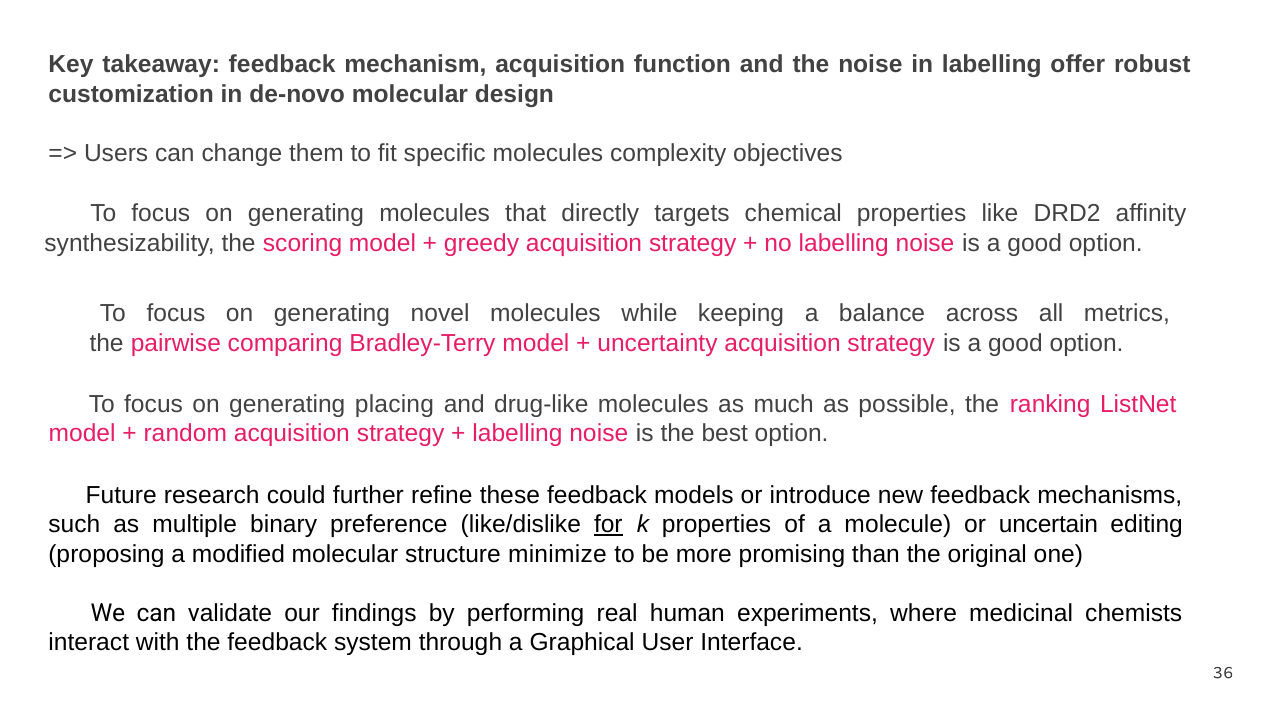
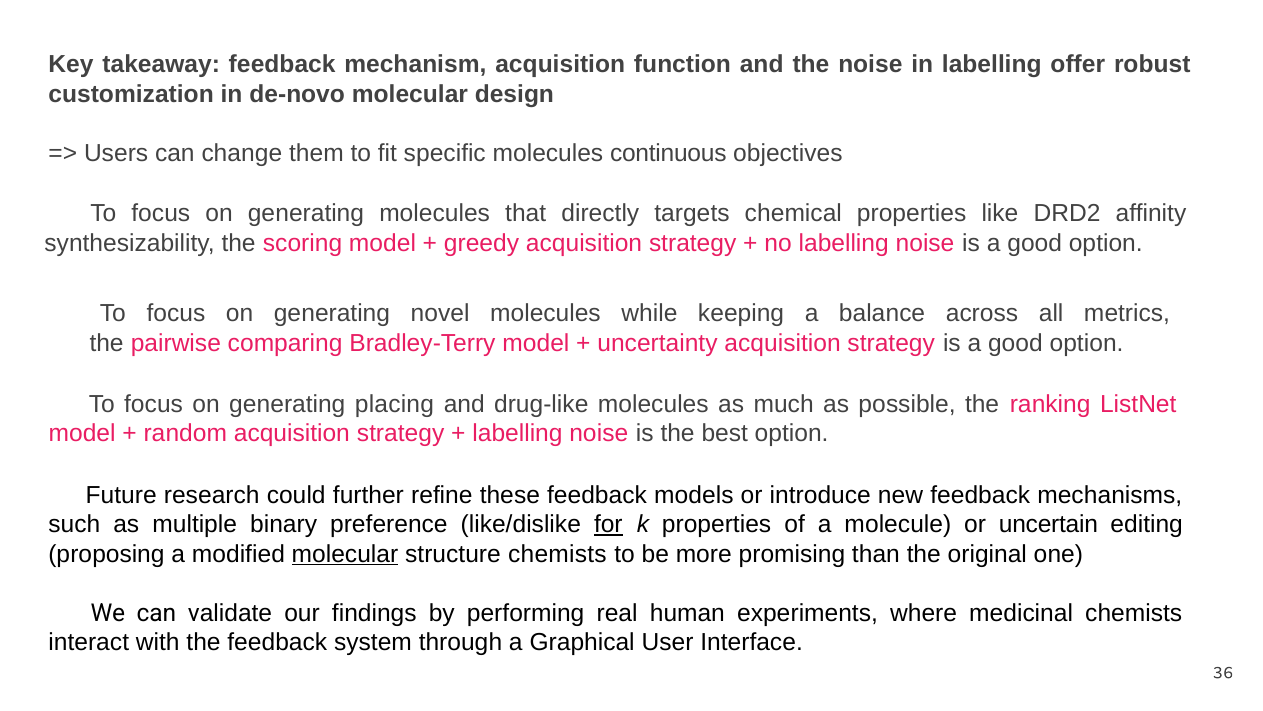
complexity: complexity -> continuous
molecular at (345, 554) underline: none -> present
structure minimize: minimize -> chemists
